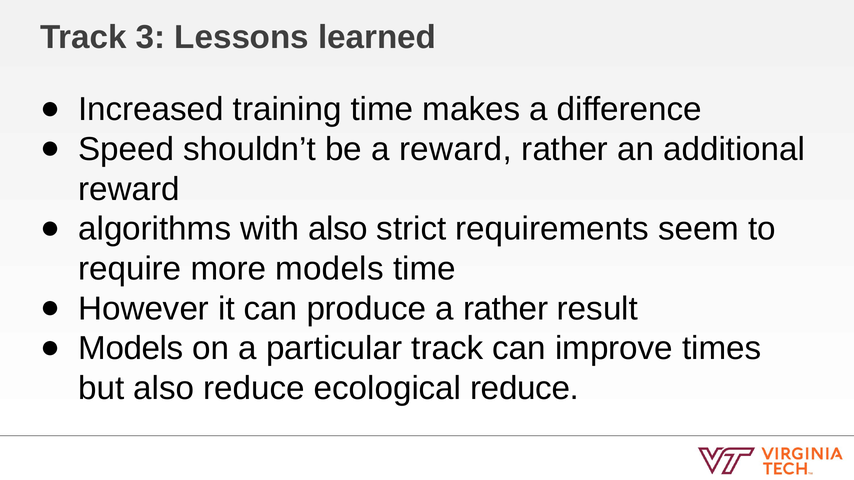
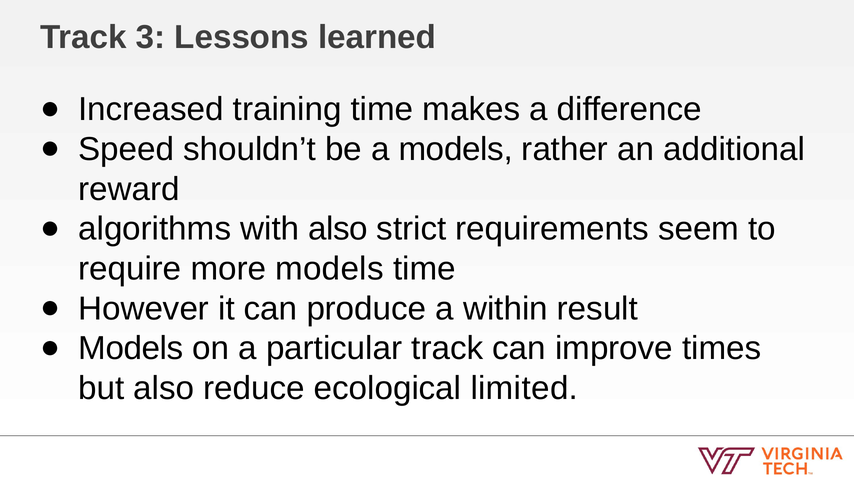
a reward: reward -> models
a rather: rather -> within
ecological reduce: reduce -> limited
